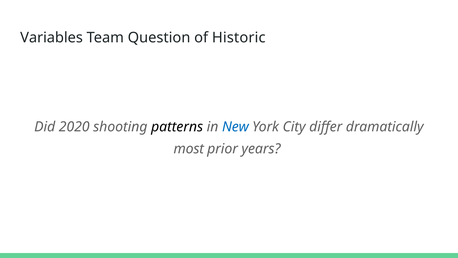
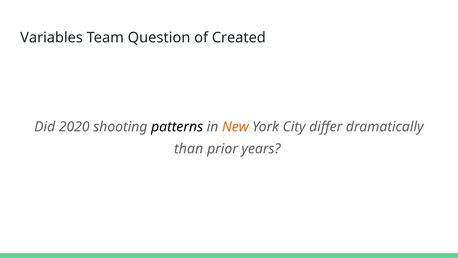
Historic: Historic -> Created
New colour: blue -> orange
most: most -> than
